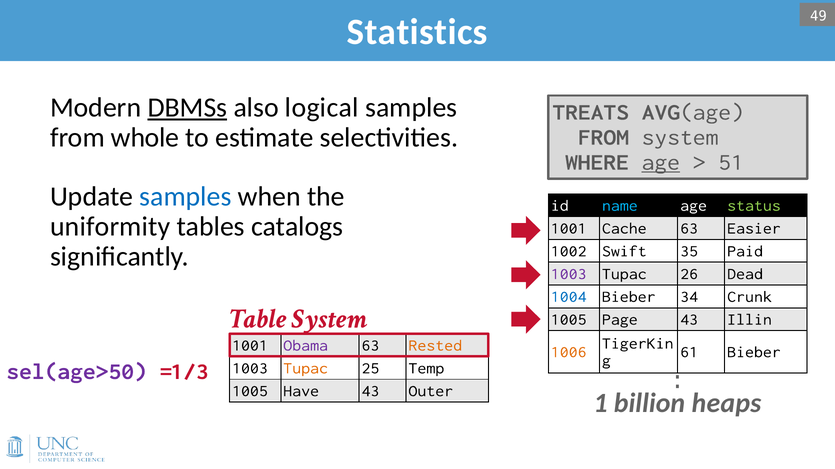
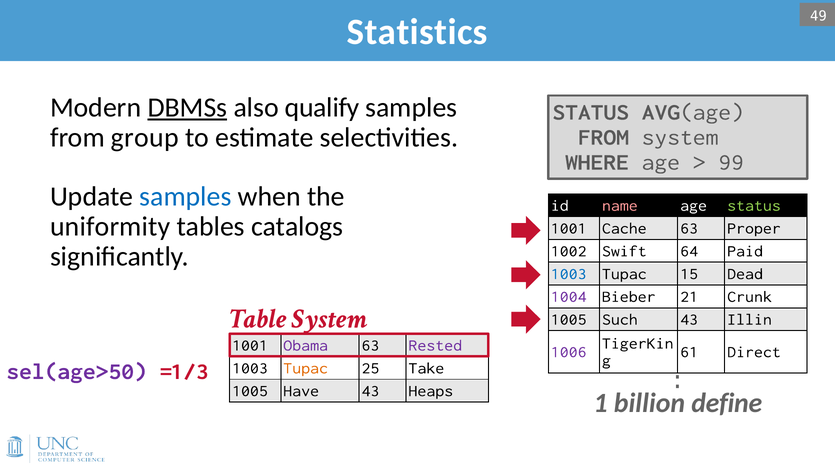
logical: logical -> qualify
TREATS at (591, 112): TREATS -> STATUS
whole: whole -> group
age at (661, 162) underline: present -> none
51: 51 -> 99
name colour: light blue -> pink
Easier: Easier -> Proper
35: 35 -> 64
1003 at (569, 274) colour: purple -> blue
26: 26 -> 15
1004 colour: blue -> purple
34: 34 -> 21
Page: Page -> Such
Rested colour: orange -> purple
1006 colour: orange -> purple
61 Bieber: Bieber -> Direct
Temp: Temp -> Take
Outer: Outer -> Heaps
heaps: heaps -> define
